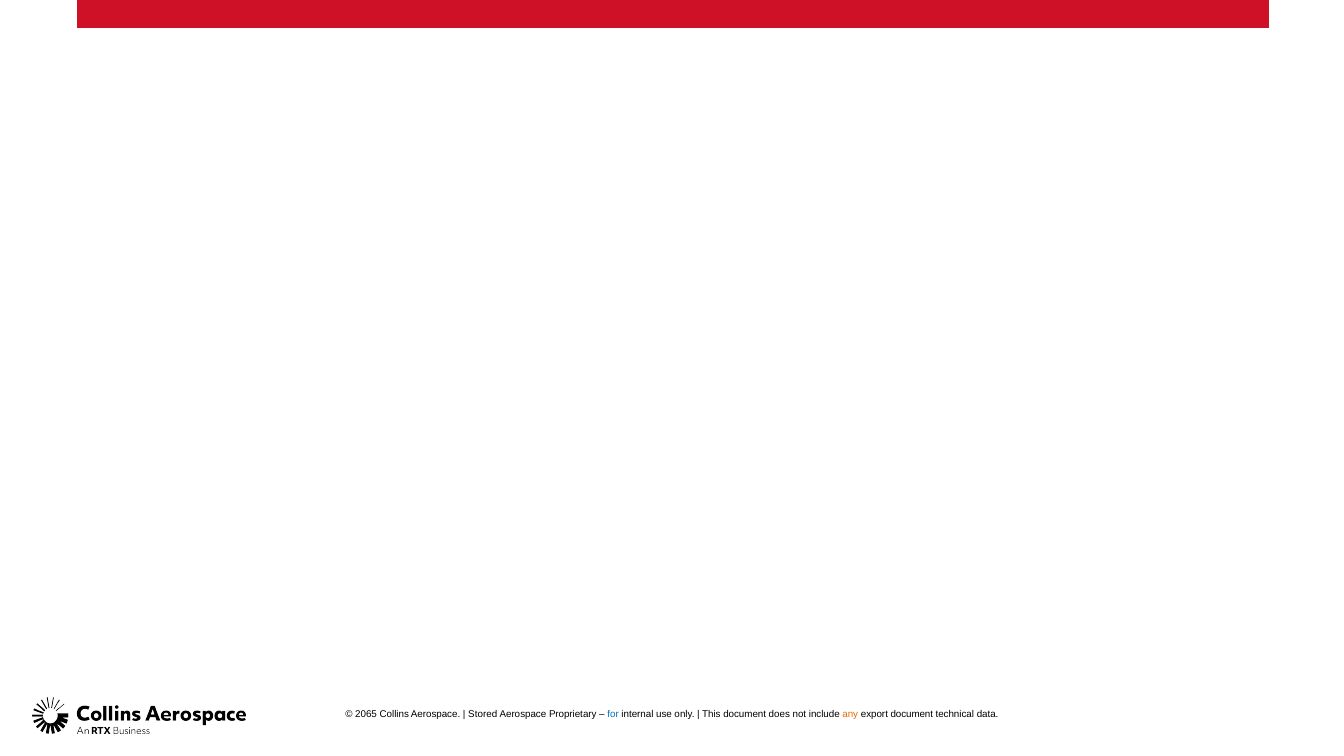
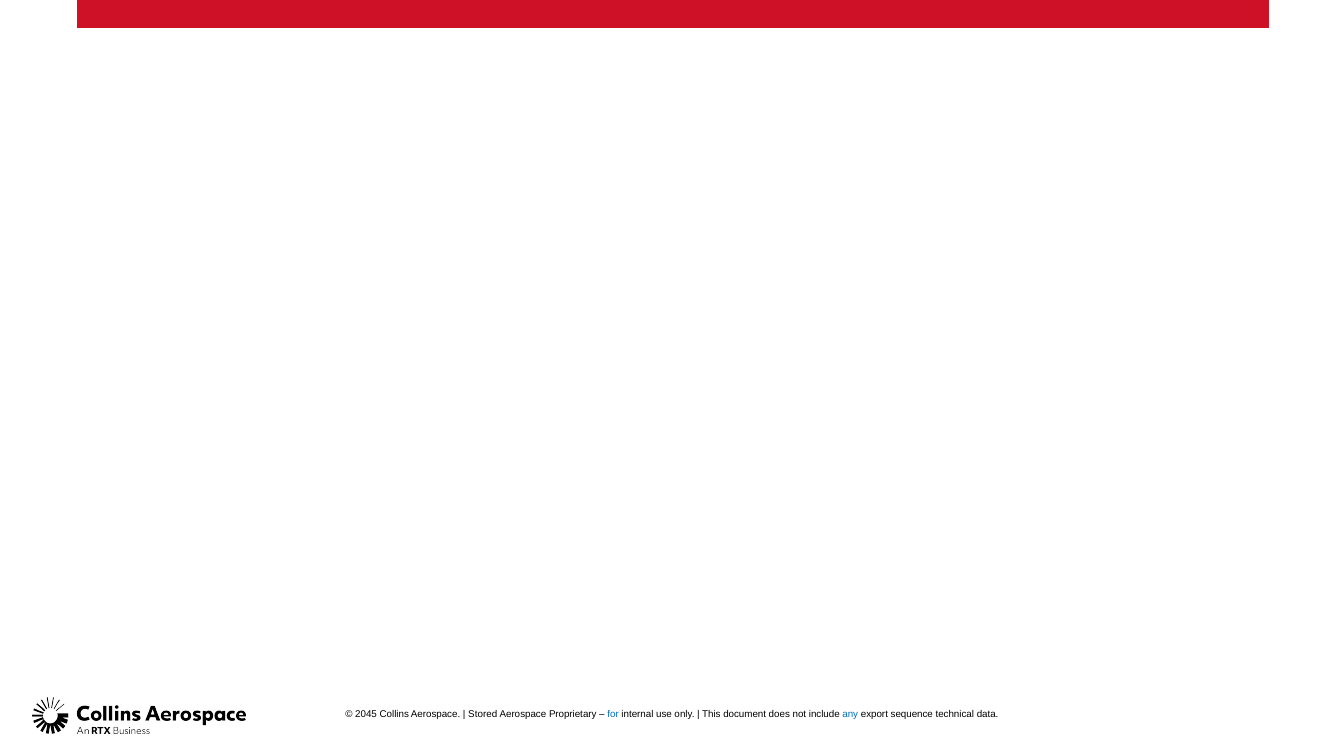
2065: 2065 -> 2045
any colour: orange -> blue
export document: document -> sequence
